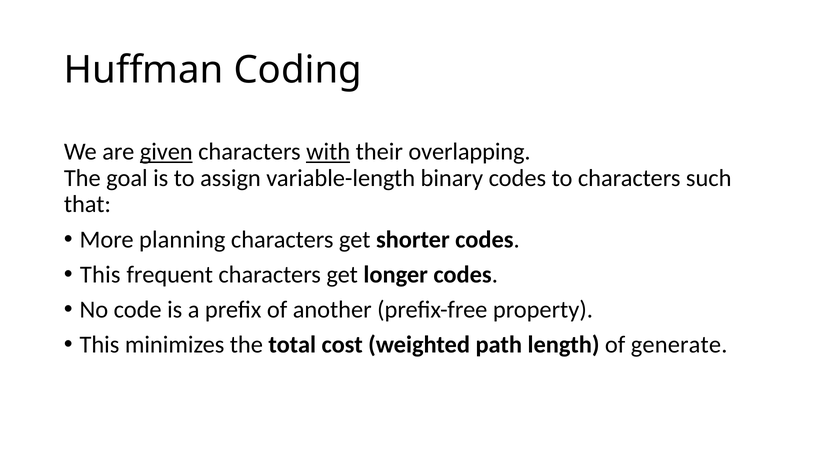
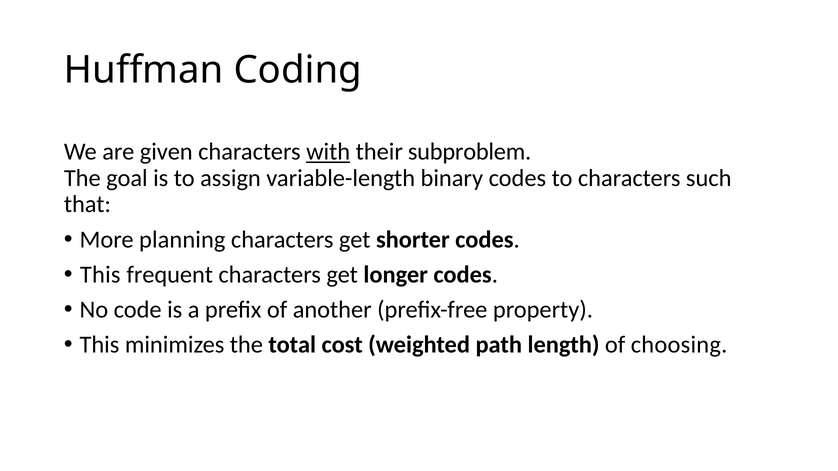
given underline: present -> none
overlapping: overlapping -> subproblem
generate: generate -> choosing
